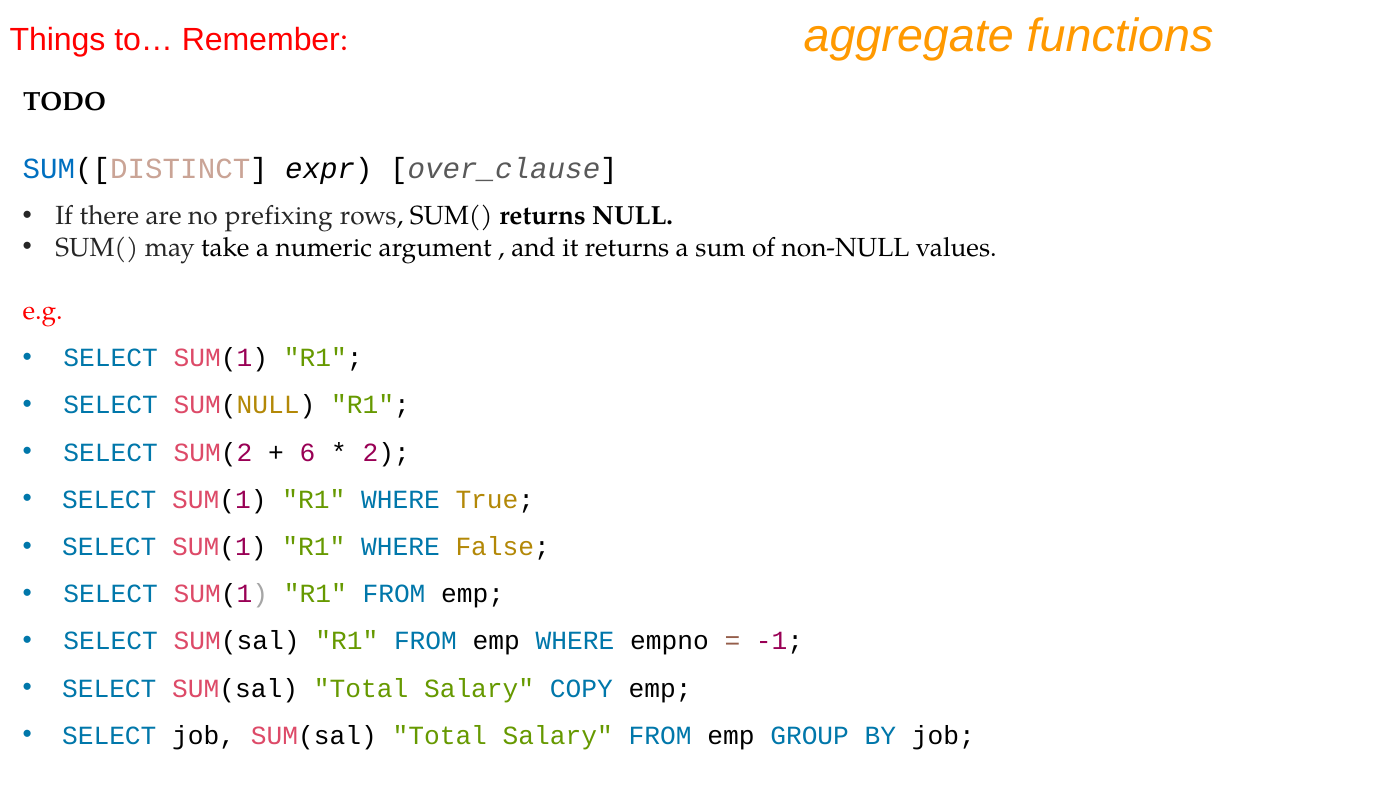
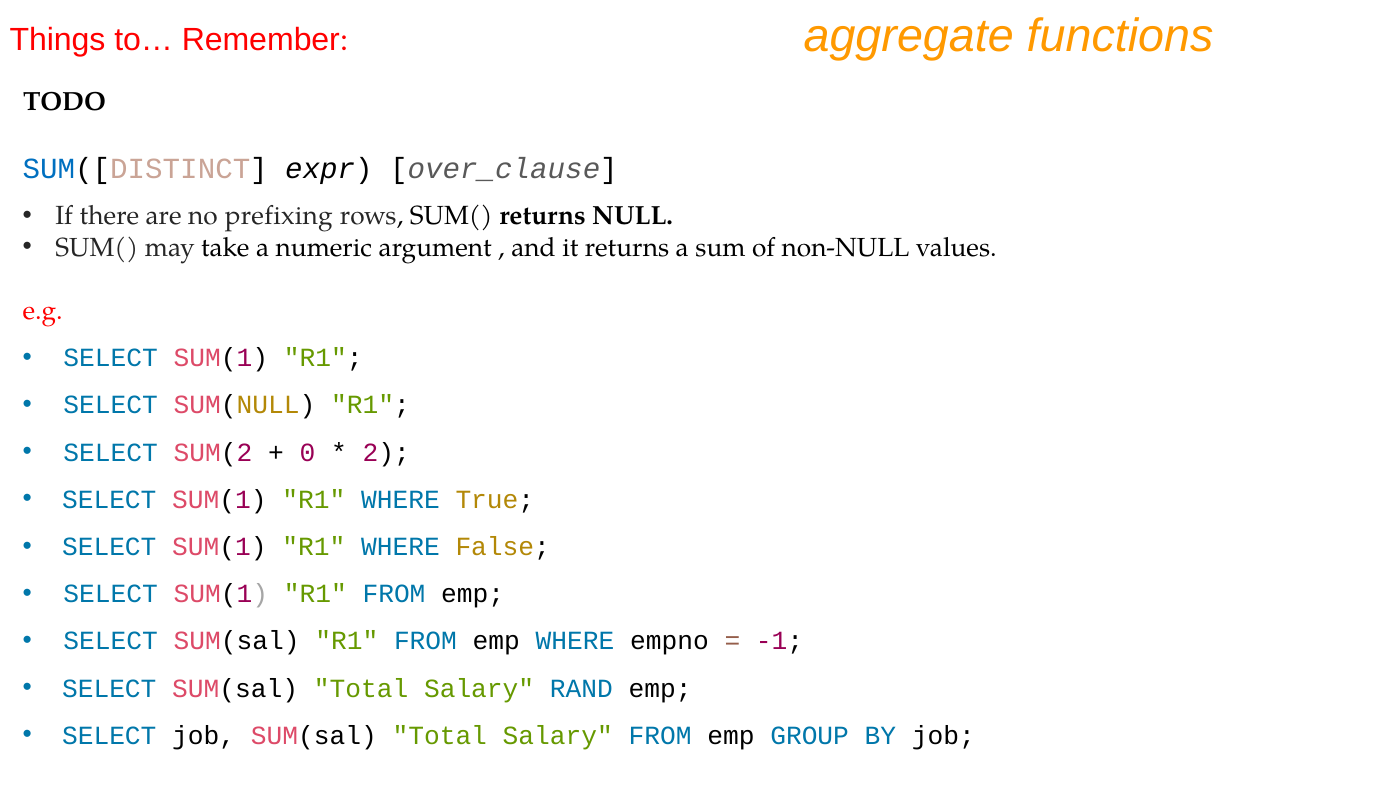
6: 6 -> 0
COPY: COPY -> RAND
